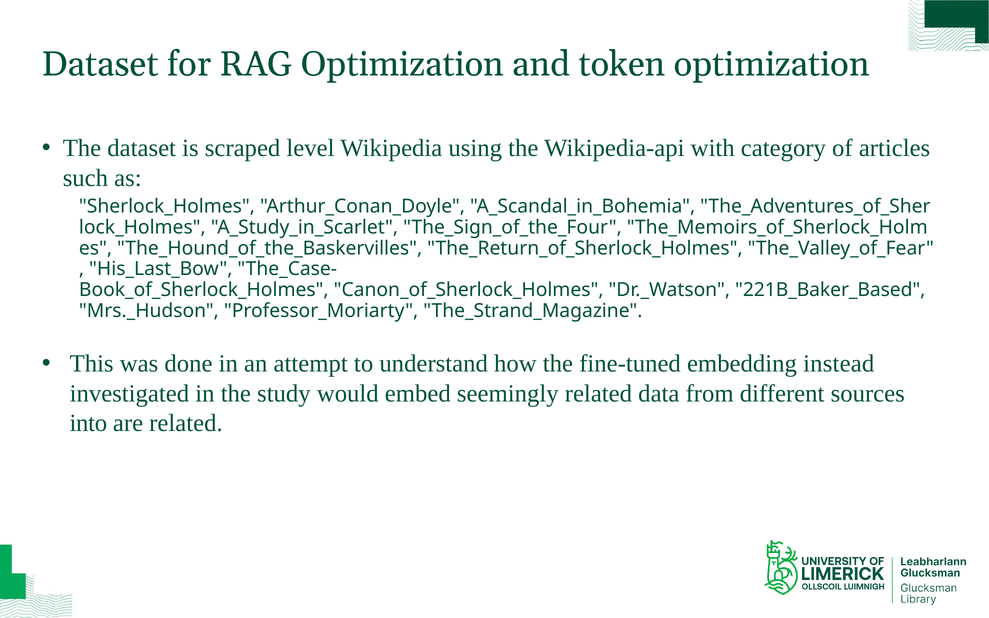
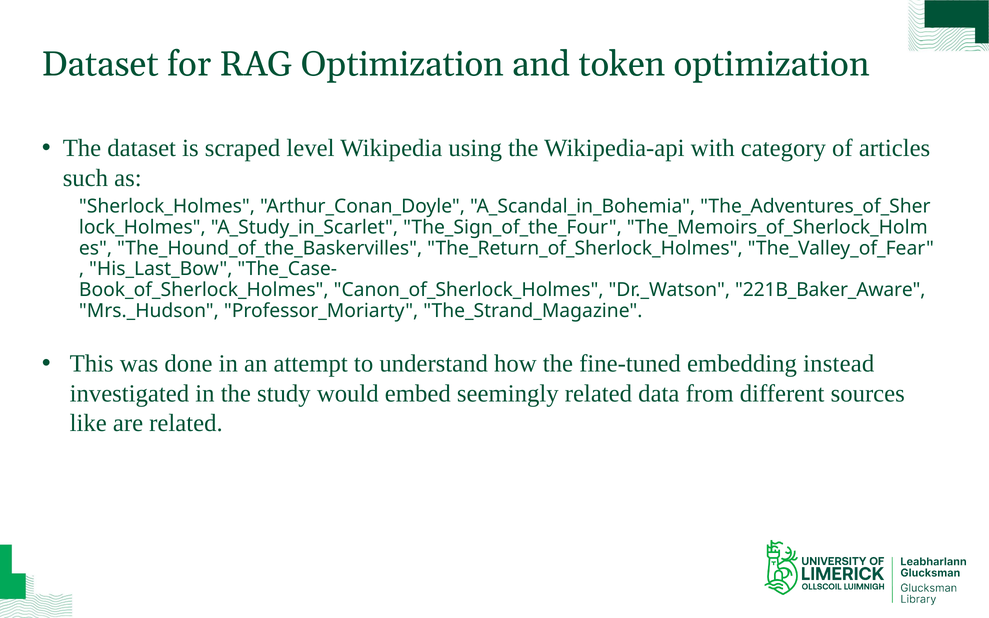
221B_Baker_Based: 221B_Baker_Based -> 221B_Baker_Aware
into: into -> like
